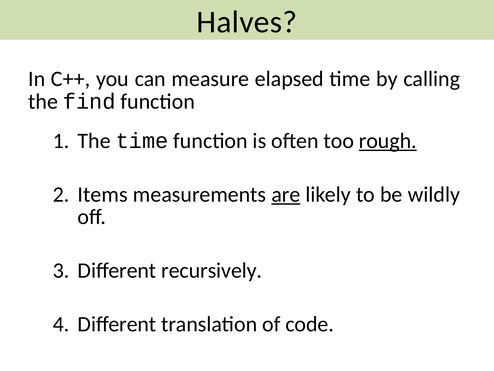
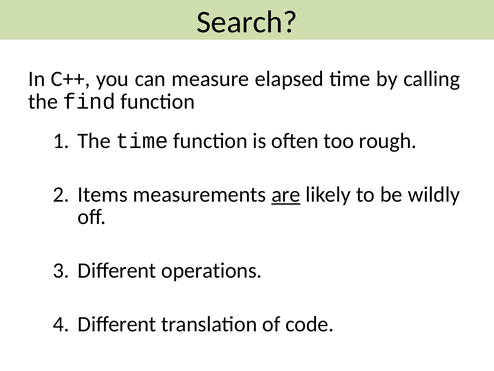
Halves: Halves -> Search
rough underline: present -> none
recursively: recursively -> operations
